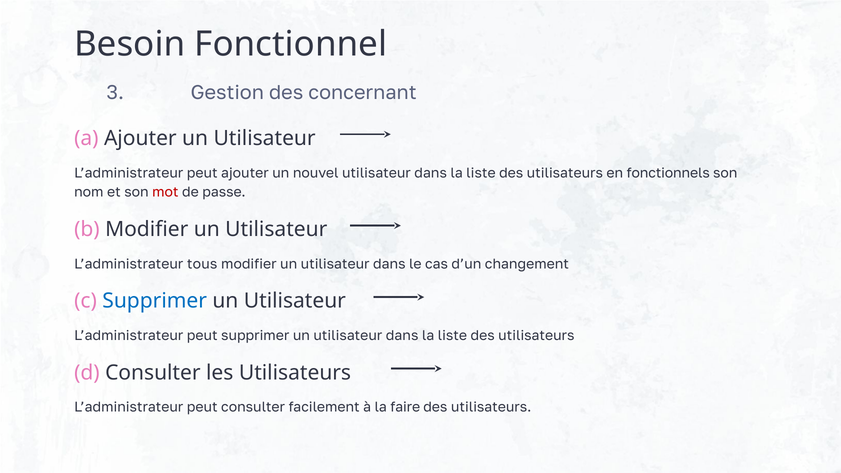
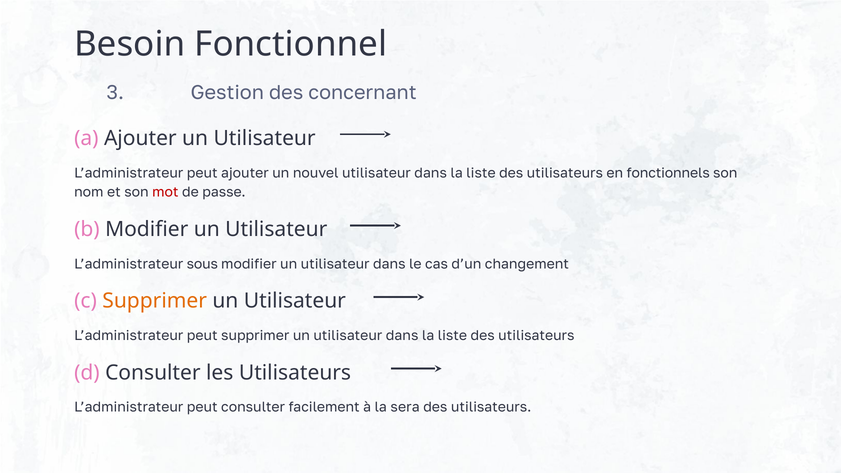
tous: tous -> sous
Supprimer at (155, 301) colour: blue -> orange
faire: faire -> sera
